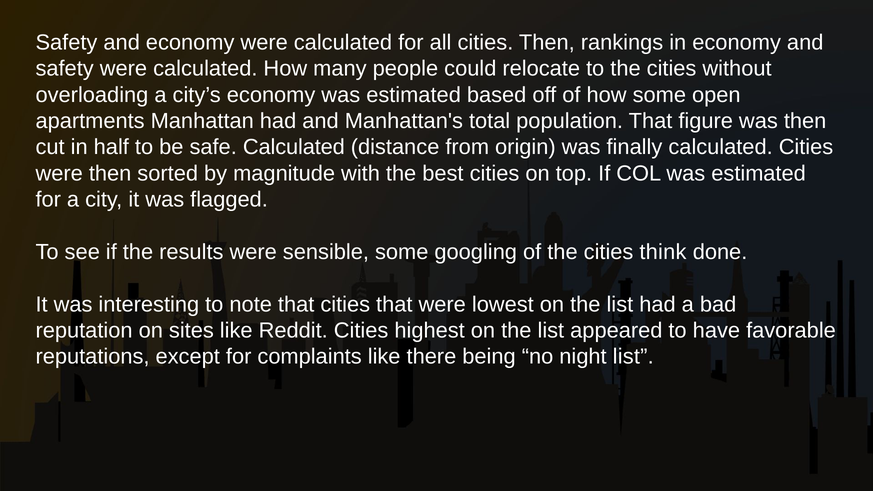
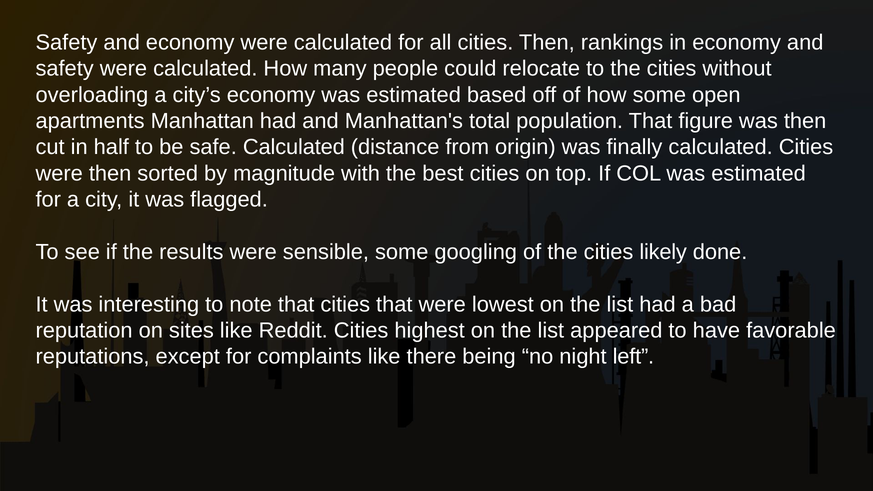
think: think -> likely
night list: list -> left
